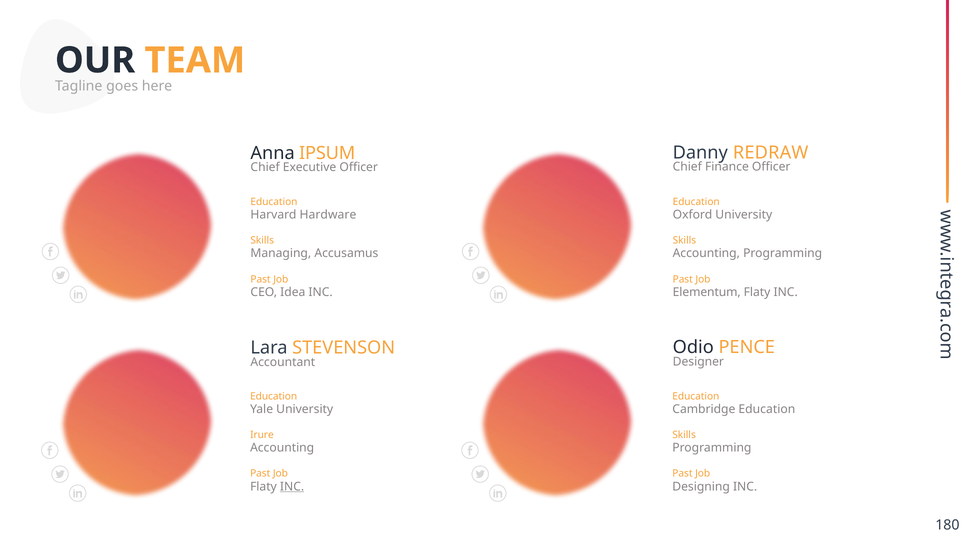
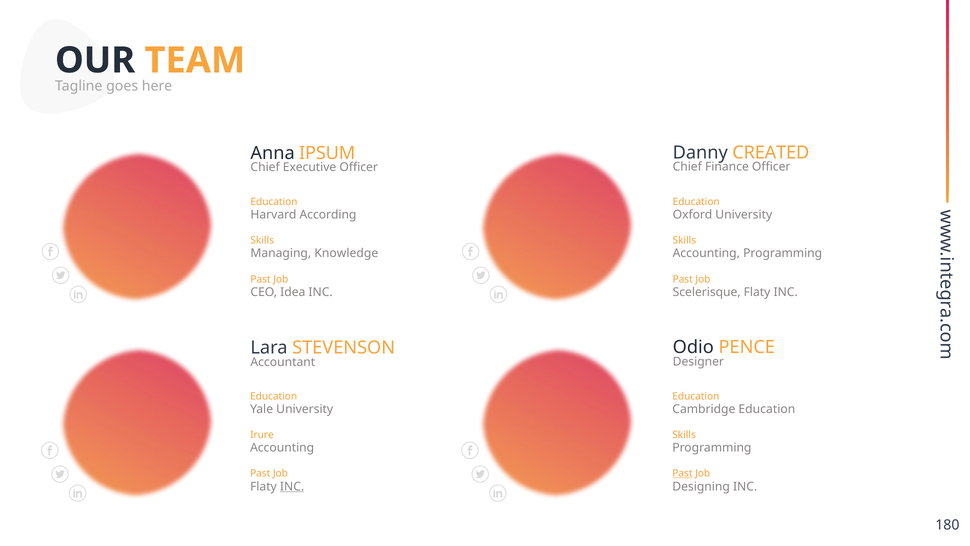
REDRAW: REDRAW -> CREATED
Hardware: Hardware -> According
Accusamus: Accusamus -> Knowledge
Elementum: Elementum -> Scelerisque
Past at (682, 473) underline: none -> present
